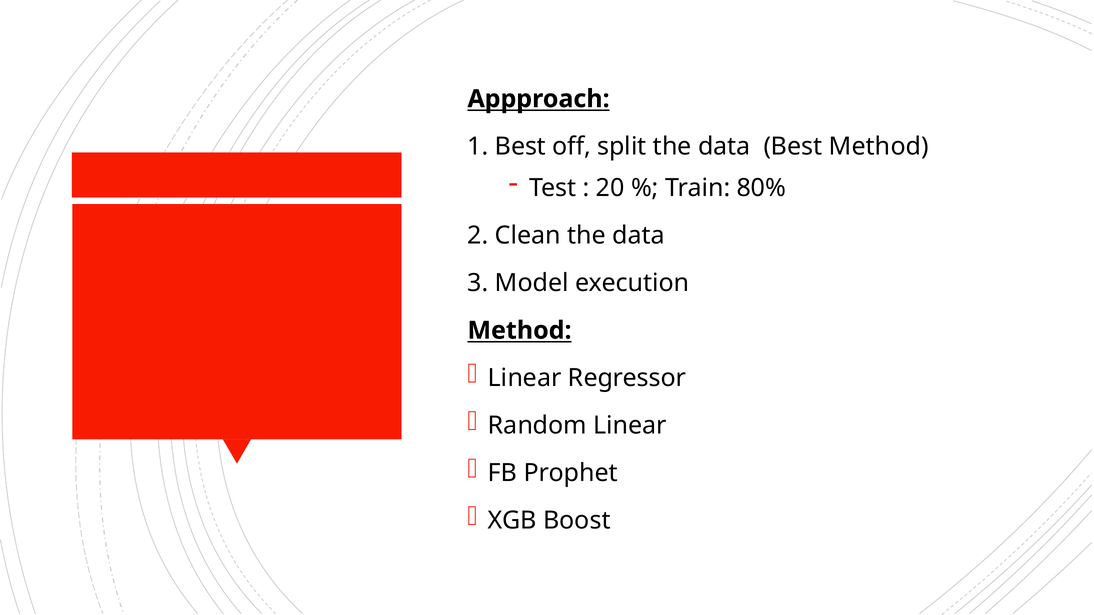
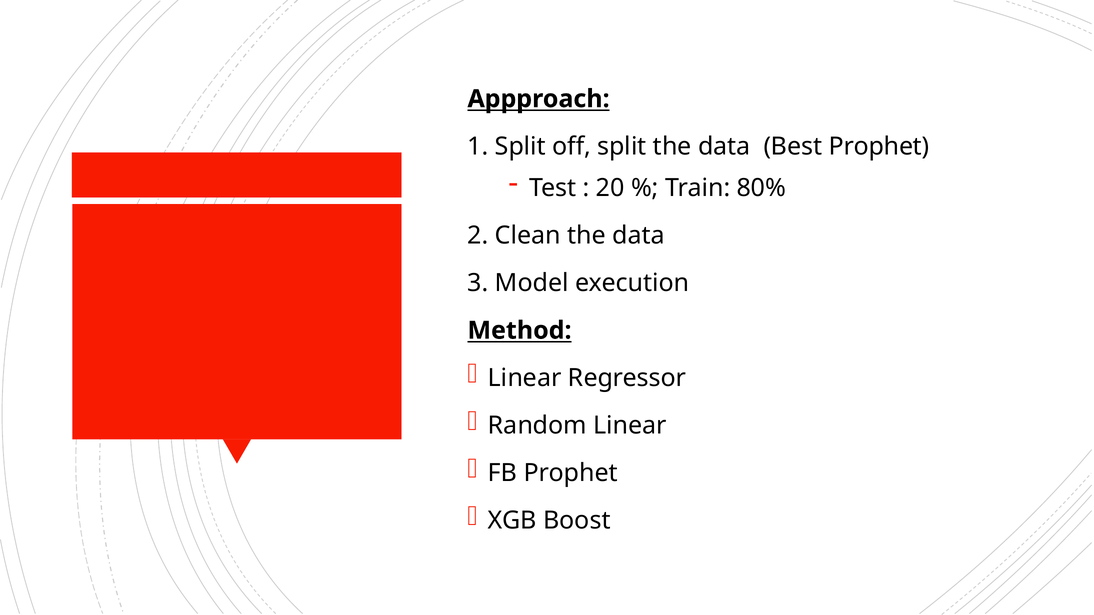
1 Best: Best -> Split
Best Method: Method -> Prophet
